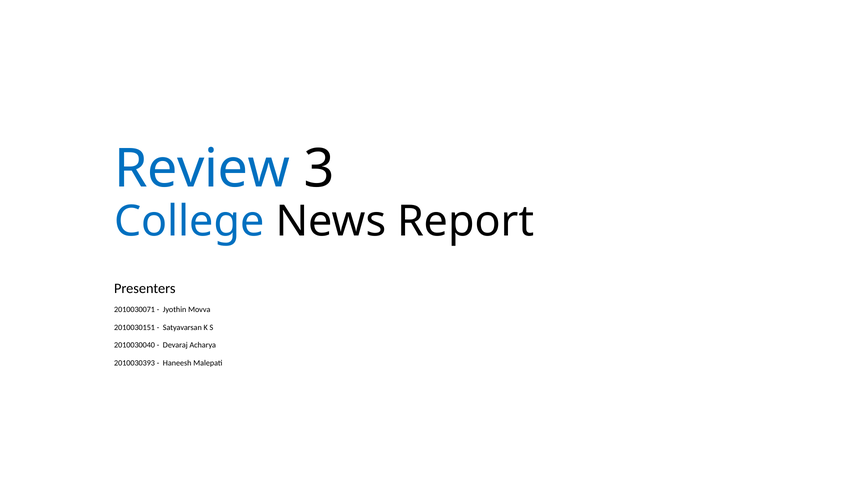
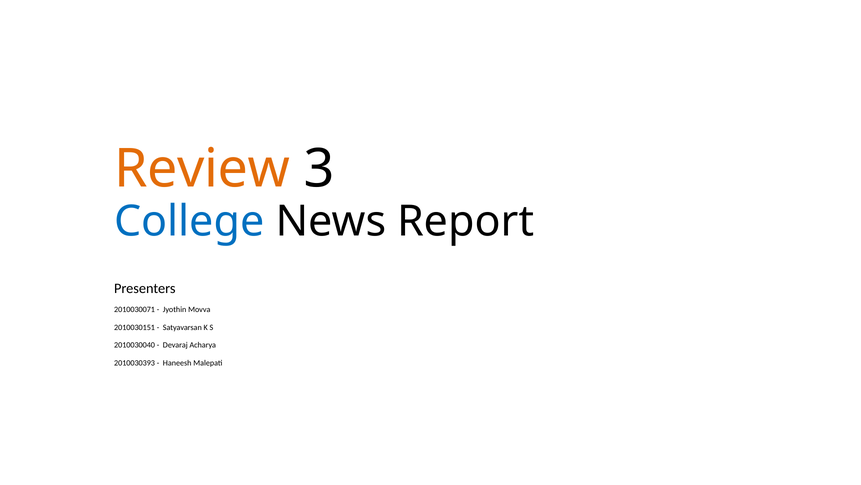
Review colour: blue -> orange
